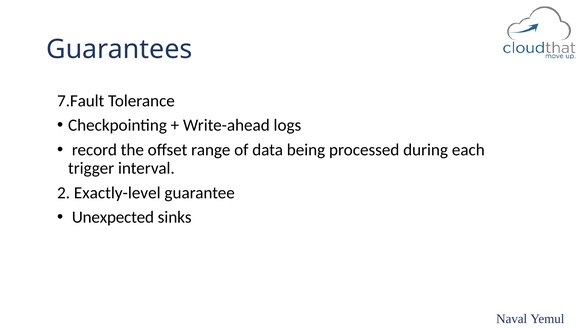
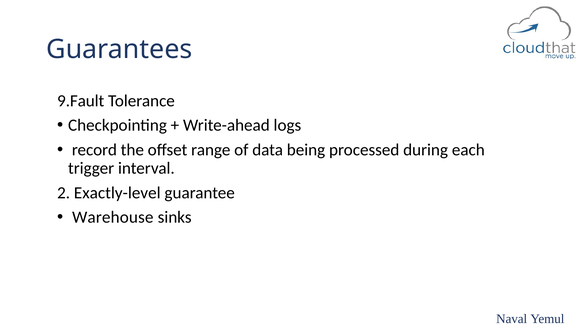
7.Fault: 7.Fault -> 9.Fault
Unexpected: Unexpected -> Warehouse
